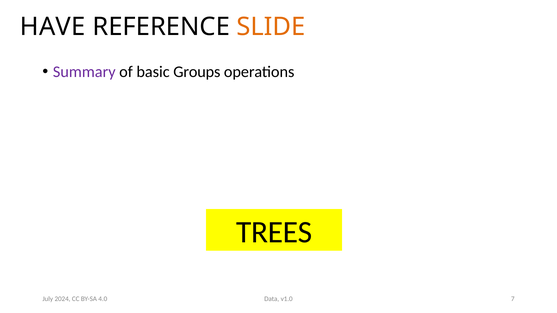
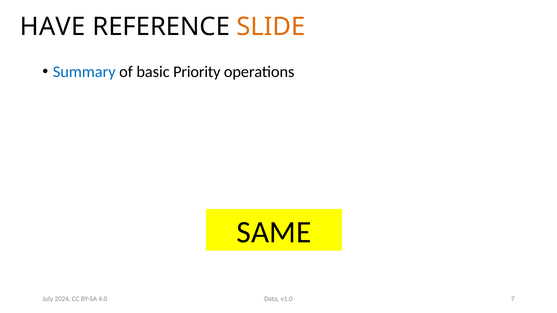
Summary colour: purple -> blue
Groups: Groups -> Priority
TREES: TREES -> SAME
